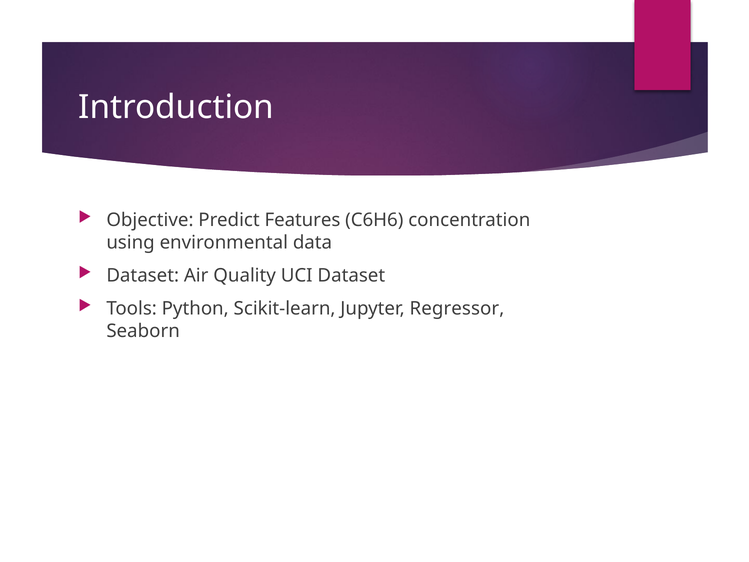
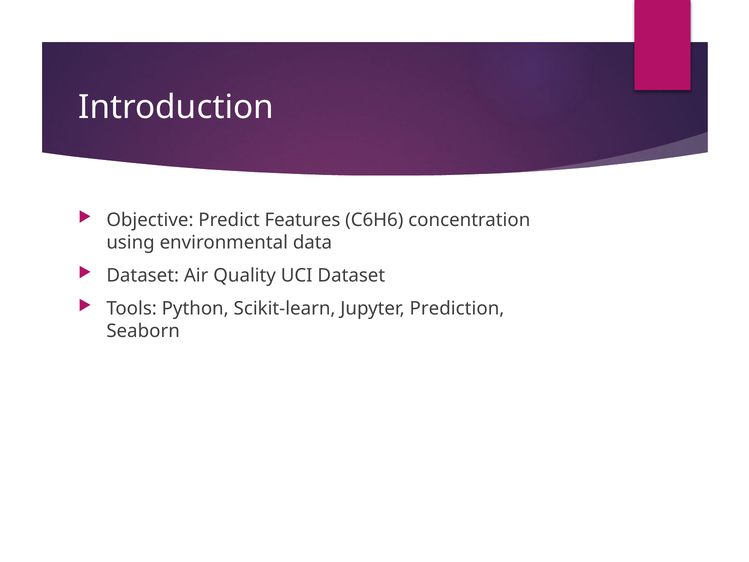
Regressor: Regressor -> Prediction
